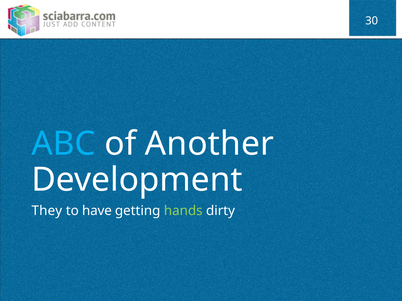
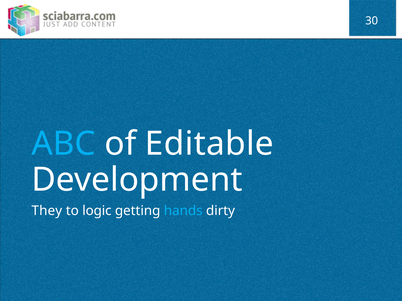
Another: Another -> Editable
have: have -> logic
hands colour: light green -> light blue
